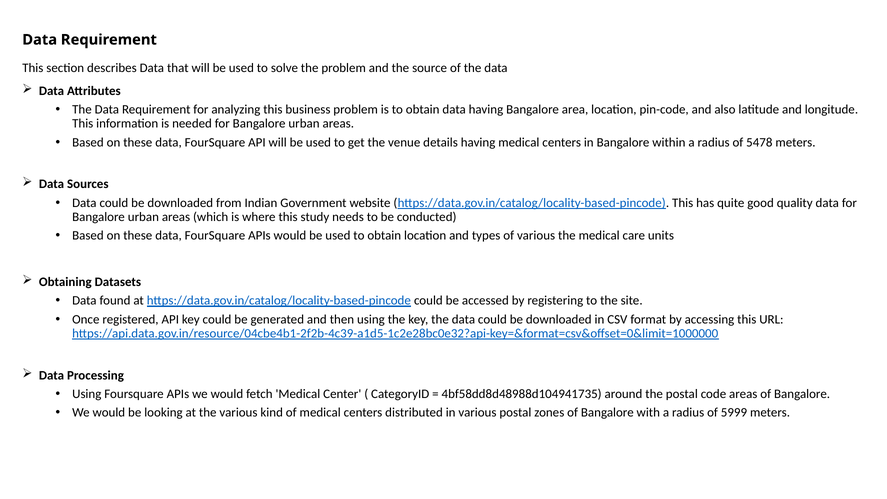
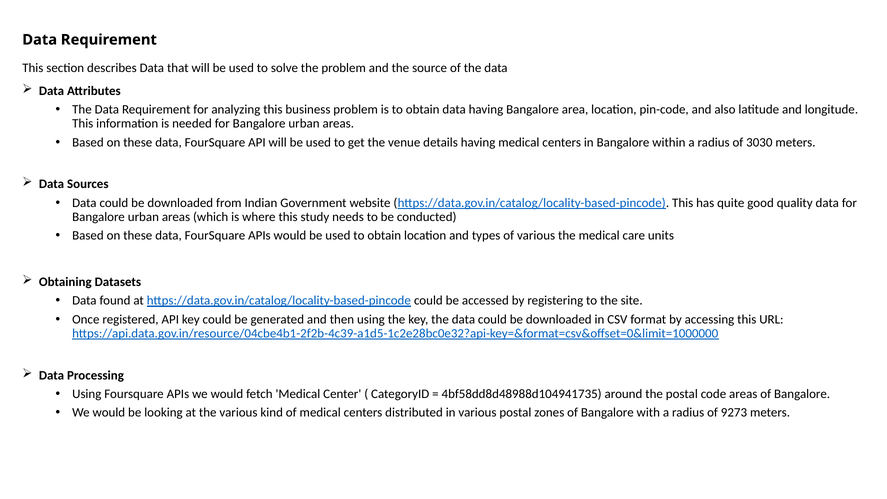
5478: 5478 -> 3030
5999: 5999 -> 9273
